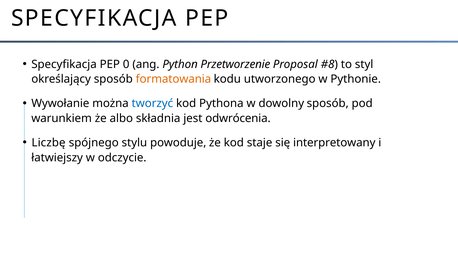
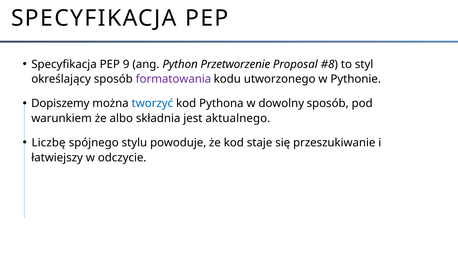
0: 0 -> 9
formatowania colour: orange -> purple
Wywołanie: Wywołanie -> Dopiszemy
odwrócenia: odwrócenia -> aktualnego
interpretowany: interpretowany -> przeszukiwanie
